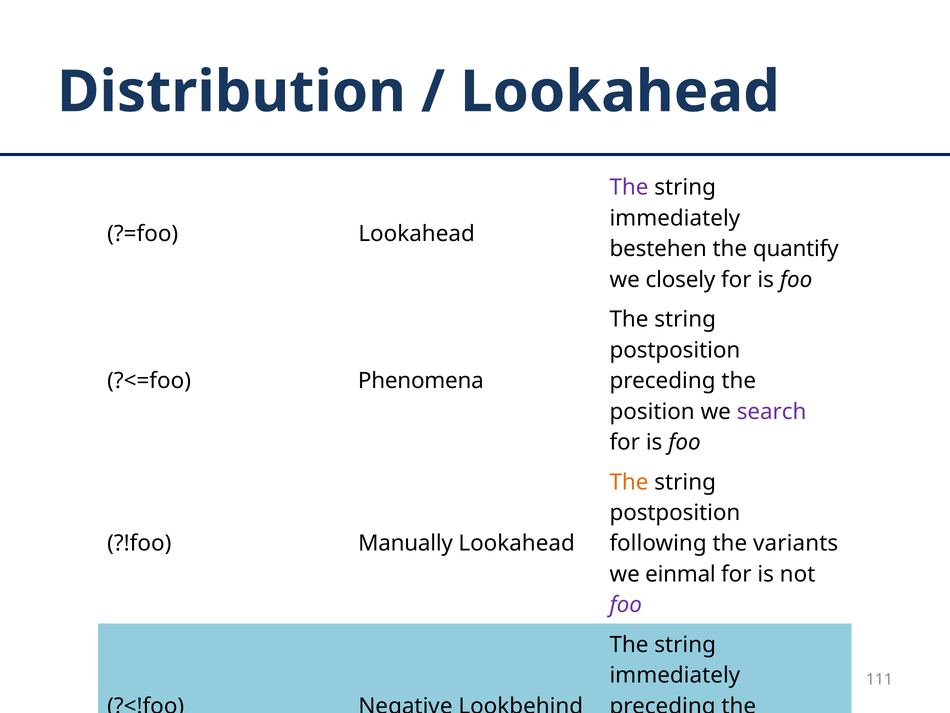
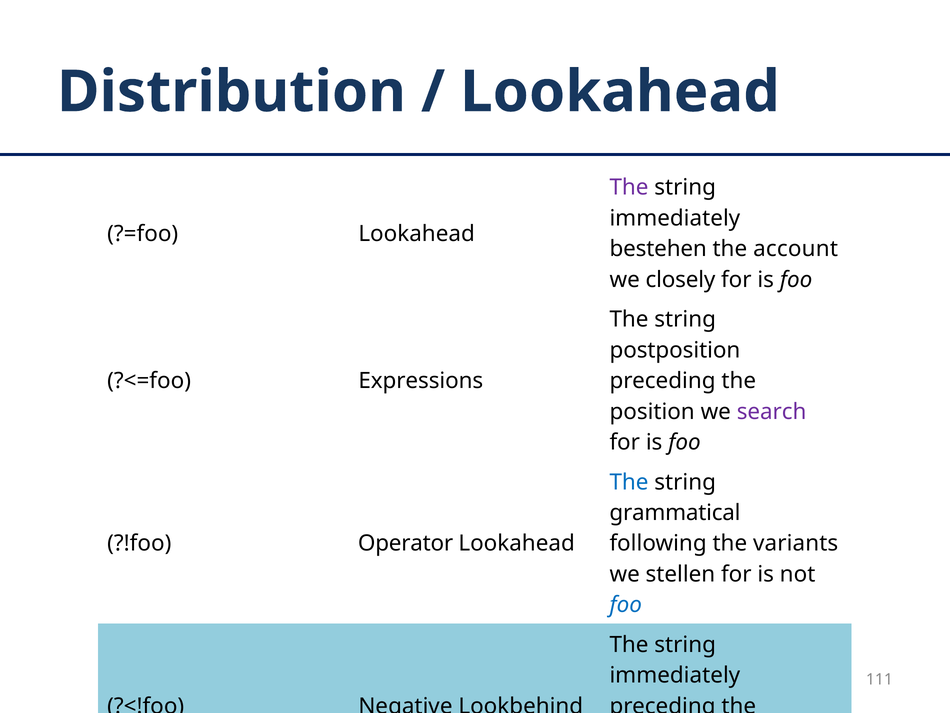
quantify: quantify -> account
Phenomena: Phenomena -> Expressions
The at (629, 482) colour: orange -> blue
postposition at (675, 512): postposition -> grammatical
Manually: Manually -> Operator
einmal: einmal -> stellen
foo at (626, 605) colour: purple -> blue
